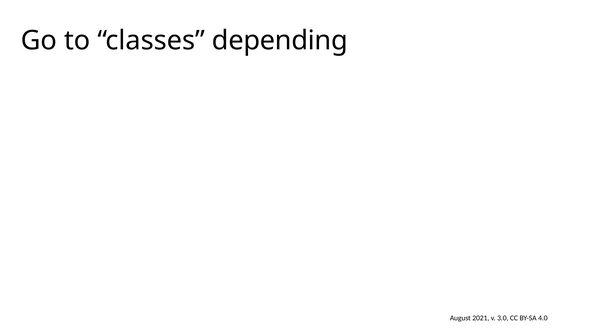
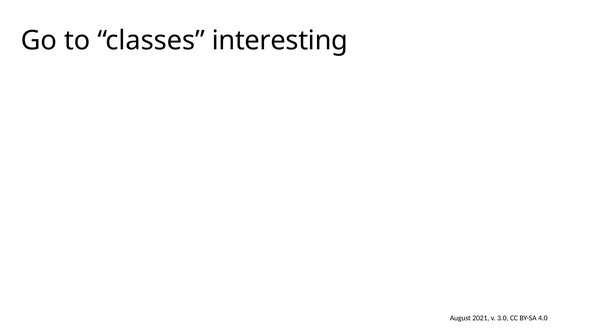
depending: depending -> interesting
